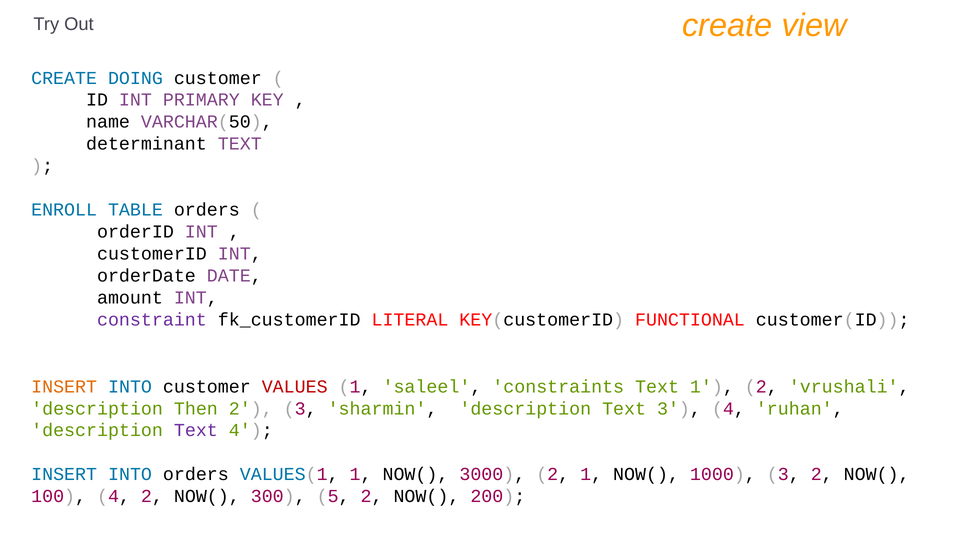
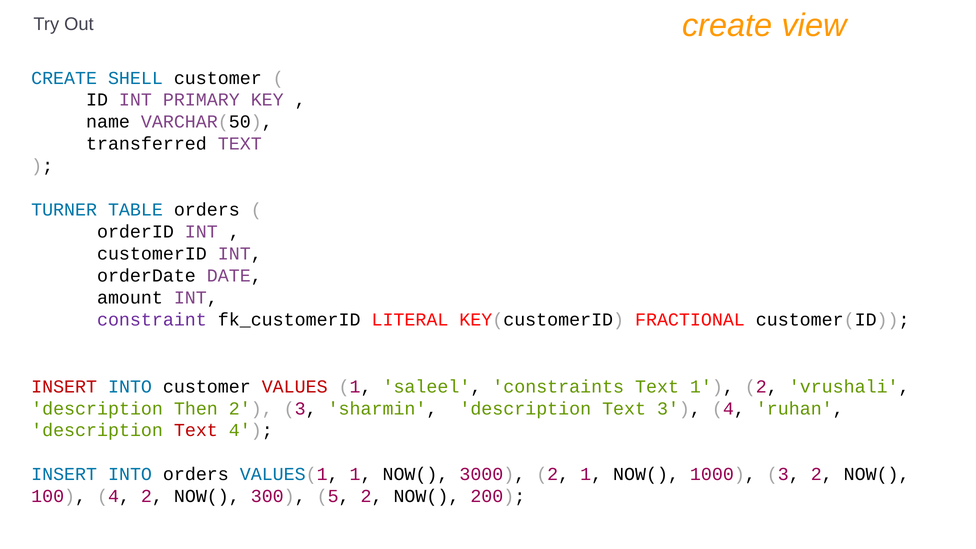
DOING: DOING -> SHELL
determinant: determinant -> transferred
ENROLL: ENROLL -> TURNER
FUNCTIONAL: FUNCTIONAL -> FRACTIONAL
INSERT at (64, 387) colour: orange -> red
Text at (196, 430) colour: purple -> red
